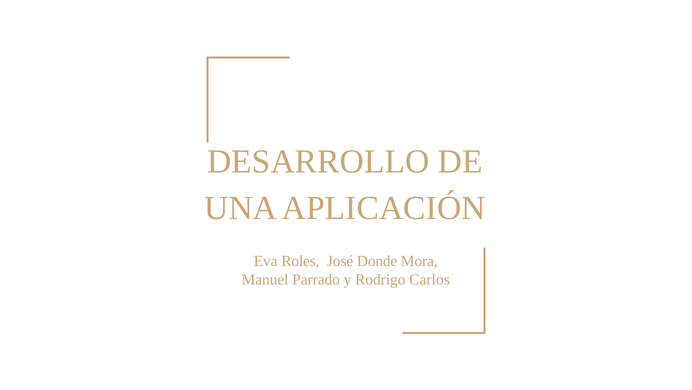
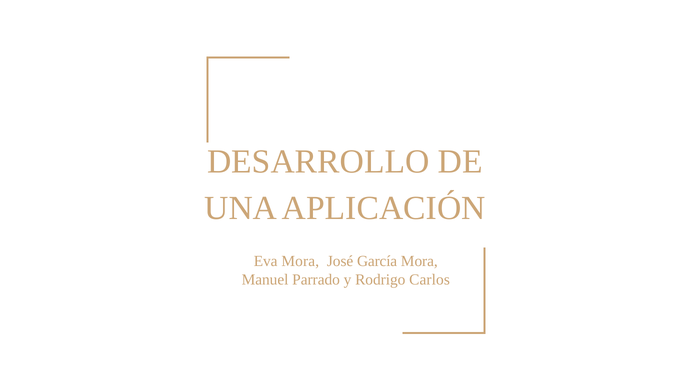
Eva Roles: Roles -> Mora
Donde: Donde -> García
